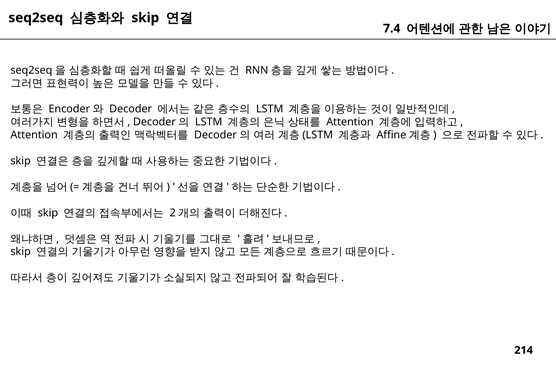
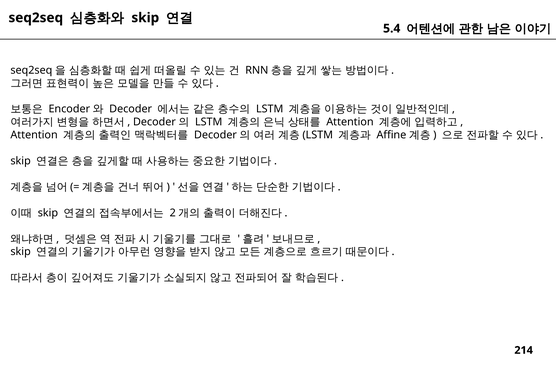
7.4: 7.4 -> 5.4
